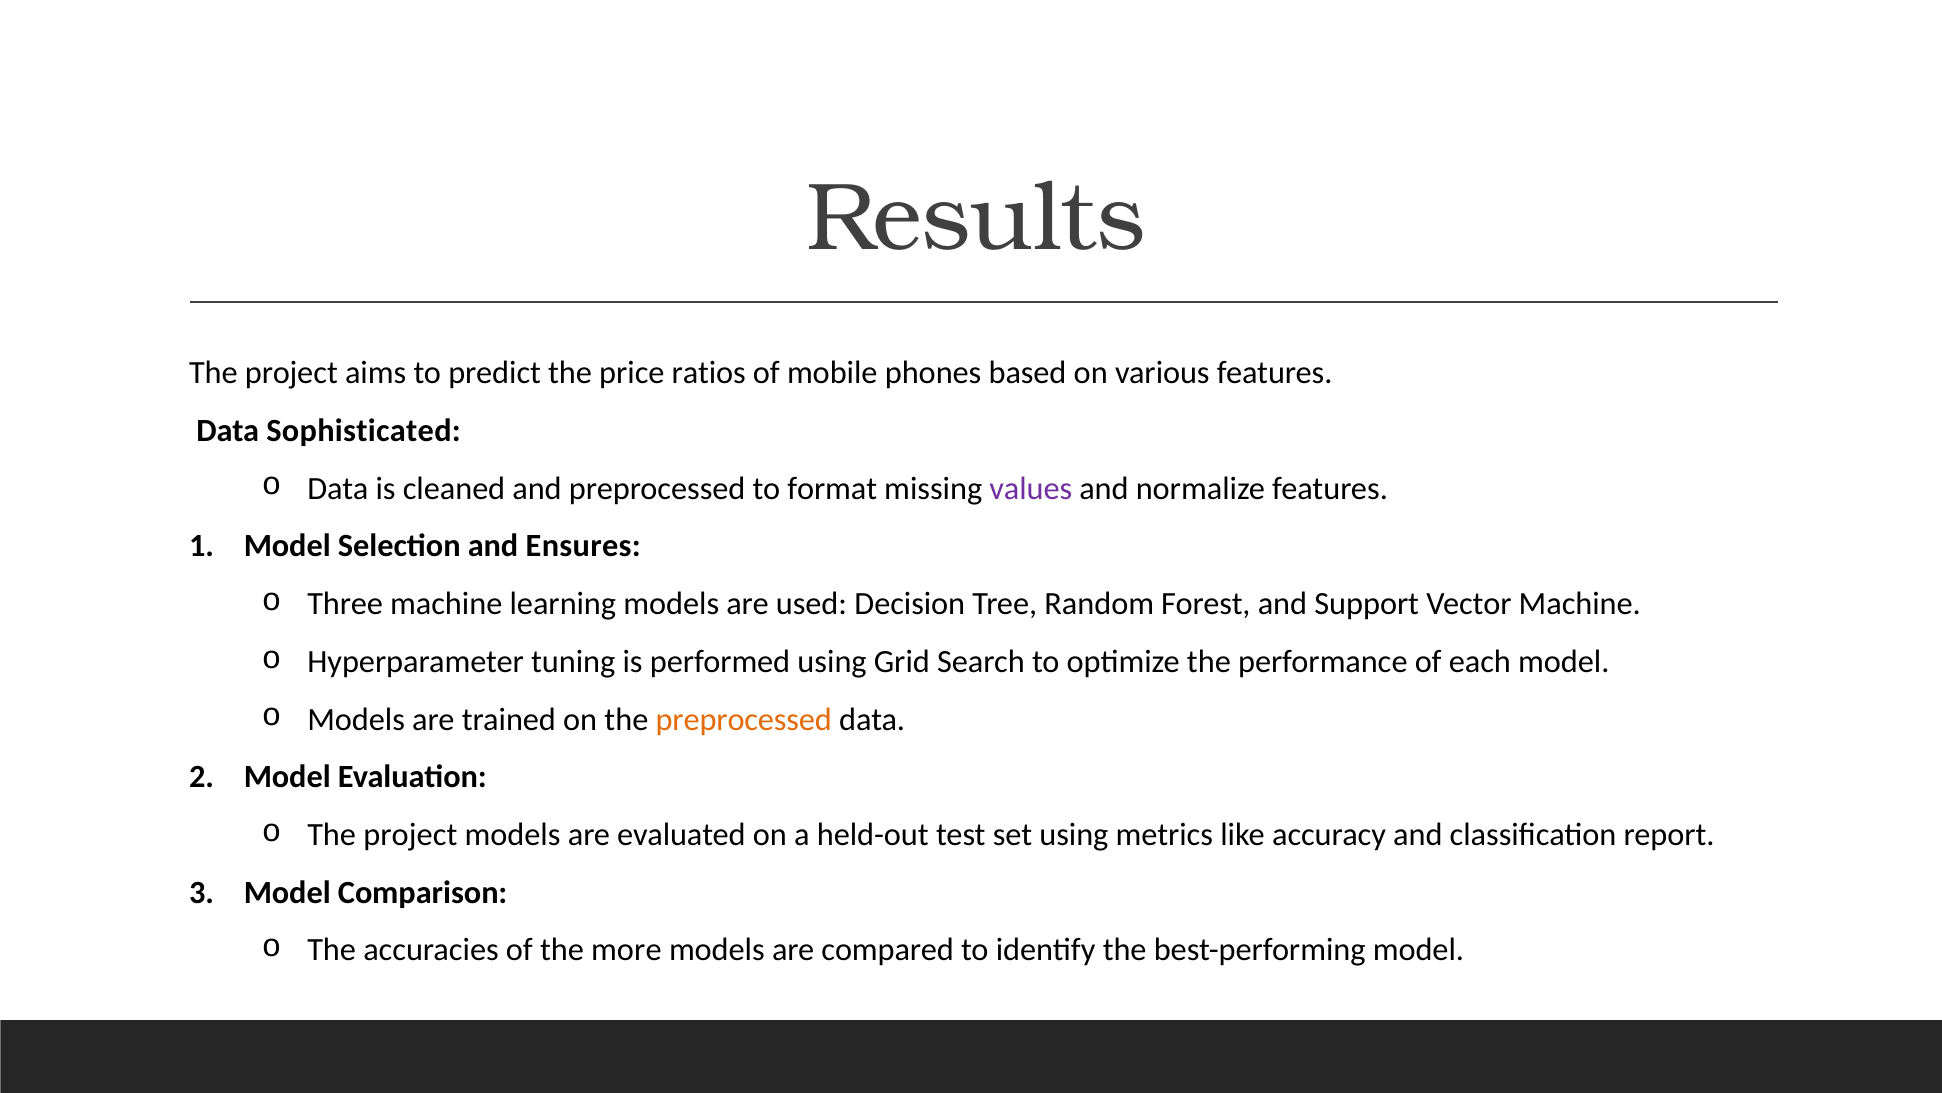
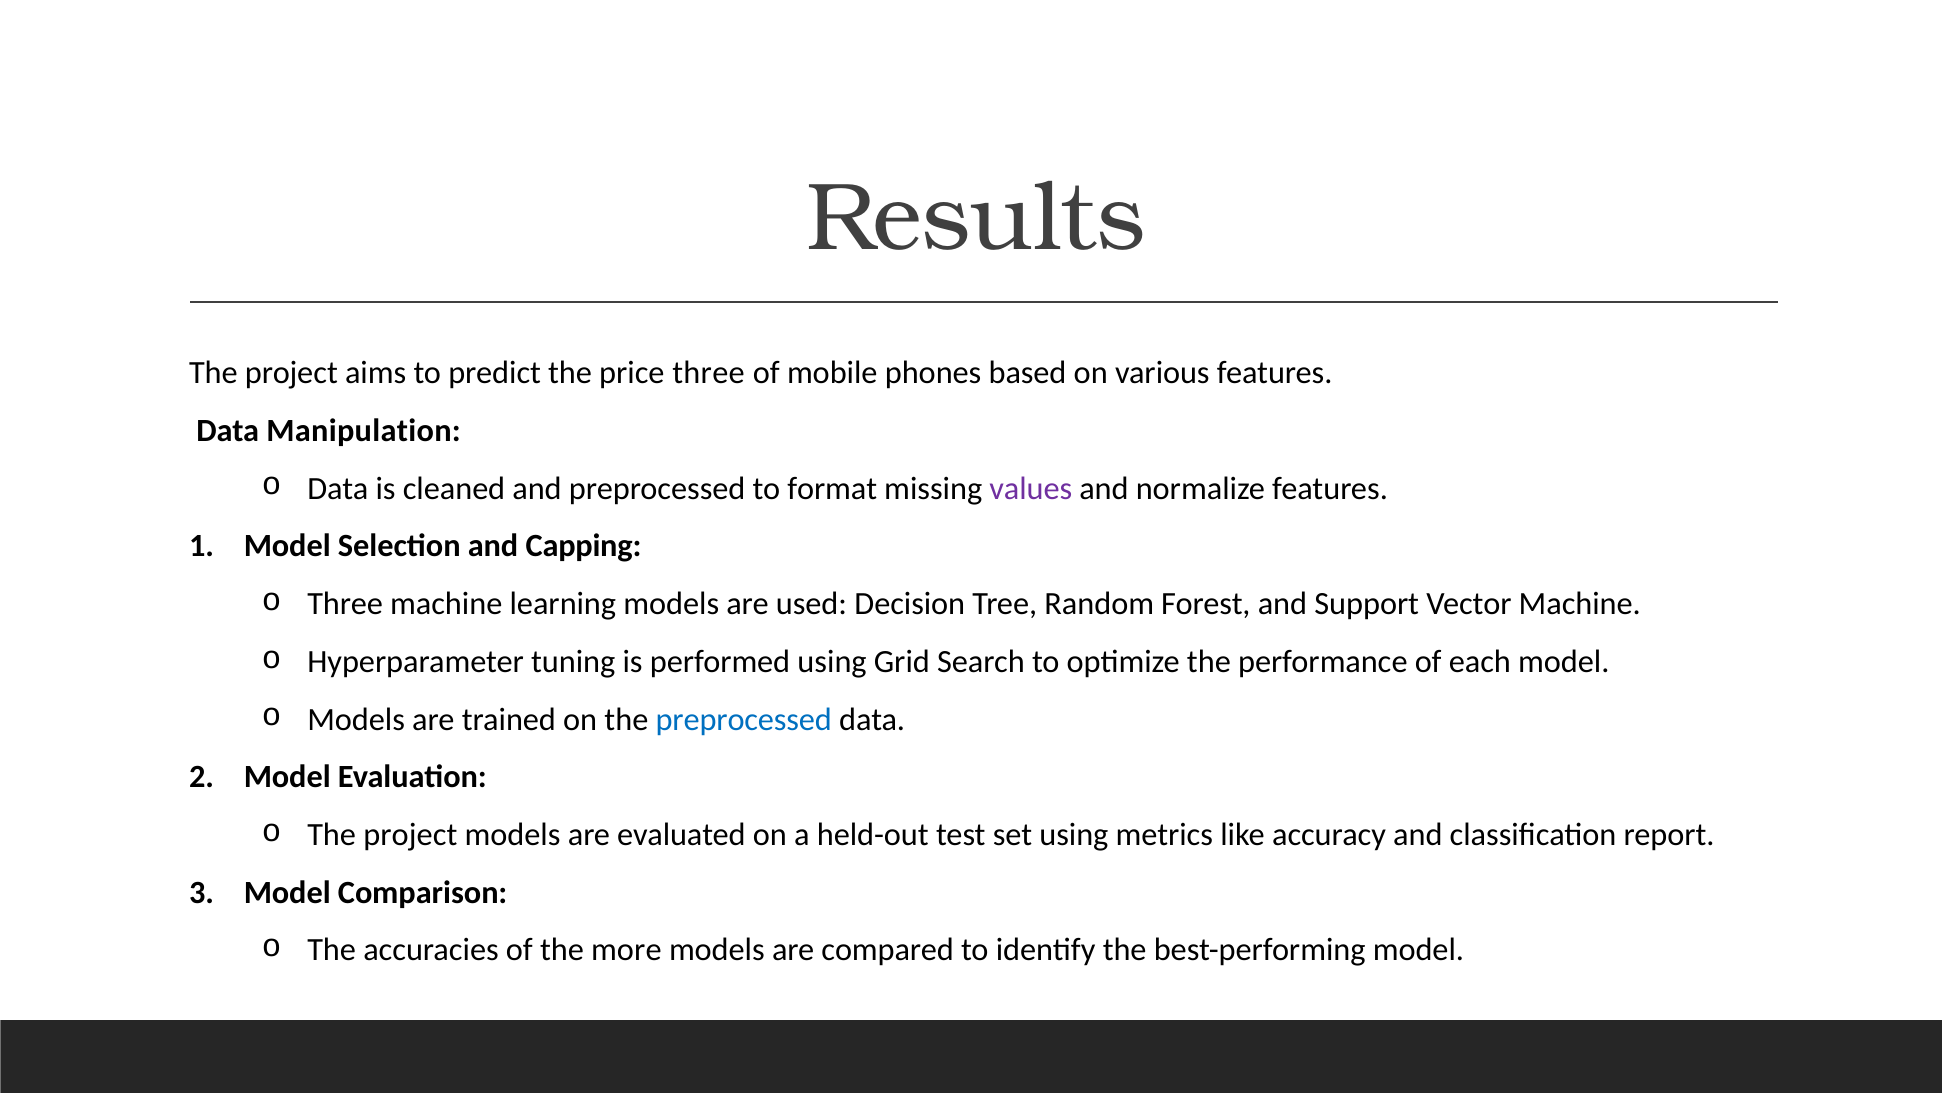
price ratios: ratios -> three
Sophisticated: Sophisticated -> Manipulation
Ensures: Ensures -> Capping
preprocessed at (744, 719) colour: orange -> blue
